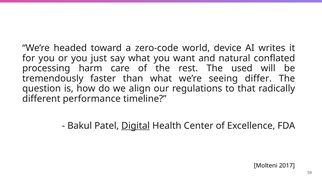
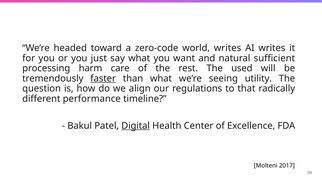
world device: device -> writes
conflated: conflated -> sufficient
faster underline: none -> present
differ: differ -> utility
